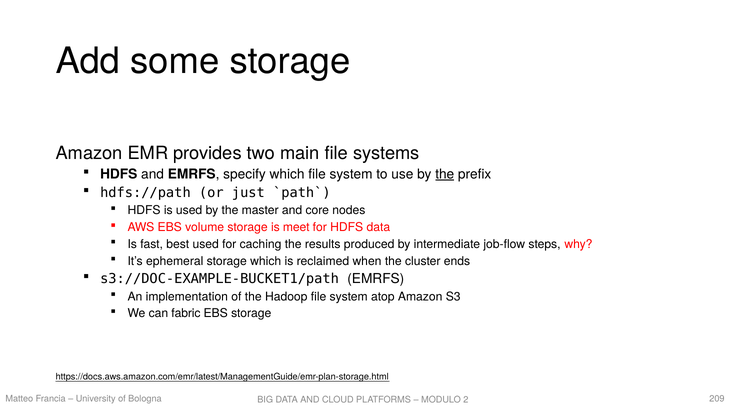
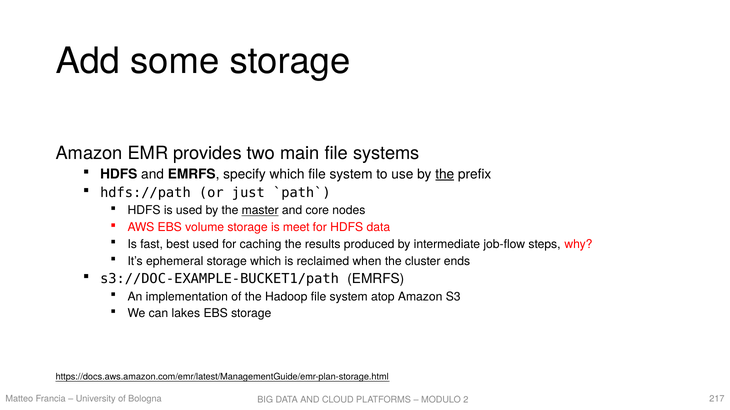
master underline: none -> present
fabric: fabric -> lakes
209: 209 -> 217
